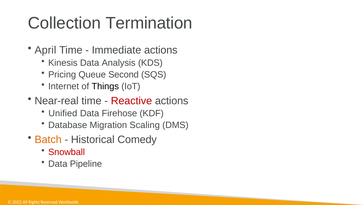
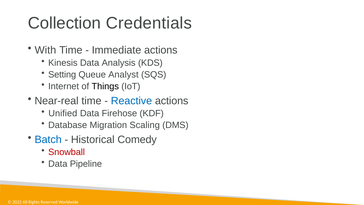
Termination: Termination -> Credentials
April: April -> With
Pricing: Pricing -> Setting
Second: Second -> Analyst
Reactive colour: red -> blue
Batch colour: orange -> blue
